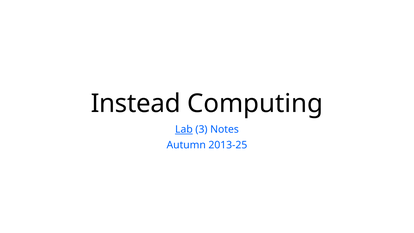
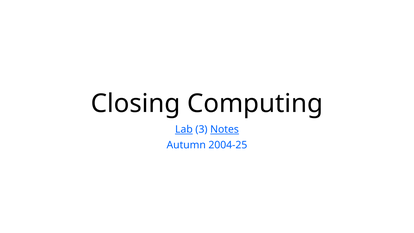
Instead: Instead -> Closing
Notes underline: none -> present
2013-25: 2013-25 -> 2004-25
